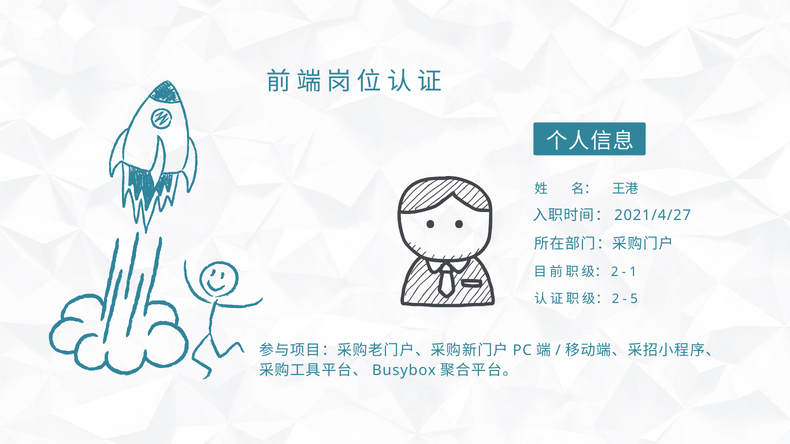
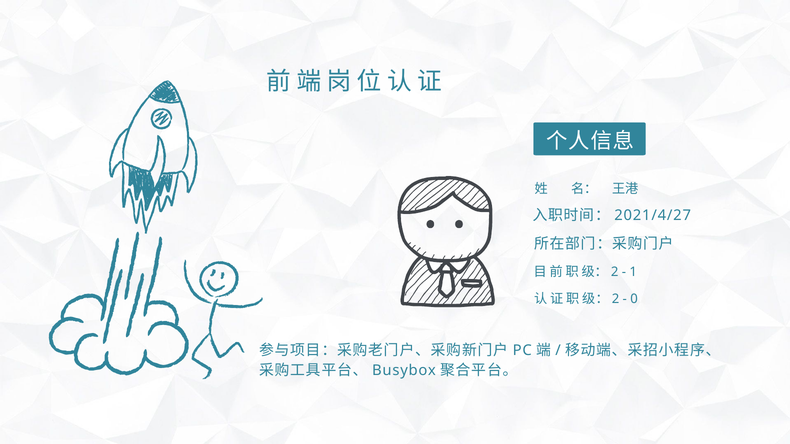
5: 5 -> 0
